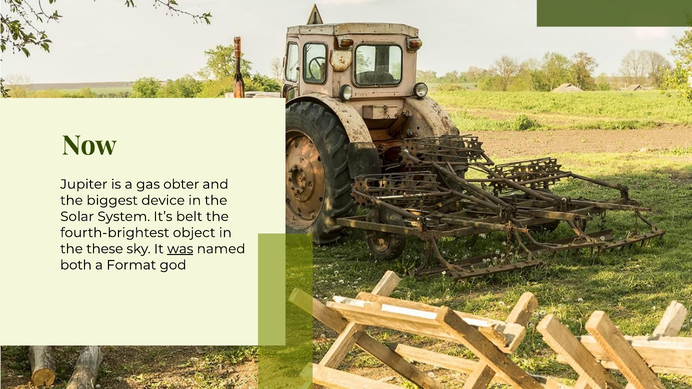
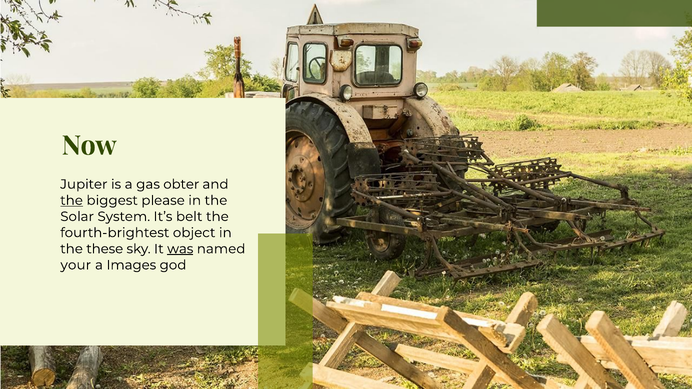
the at (72, 201) underline: none -> present
device: device -> please
both: both -> your
Format: Format -> Images
